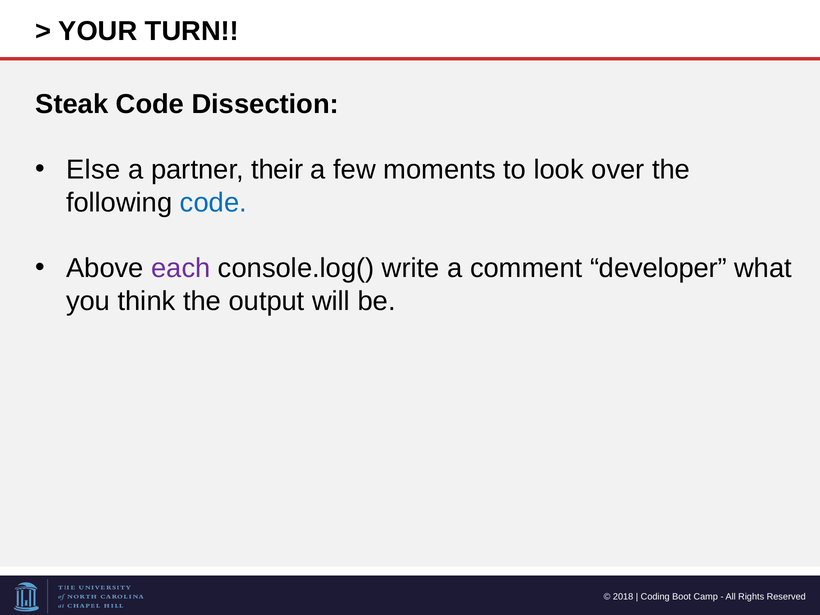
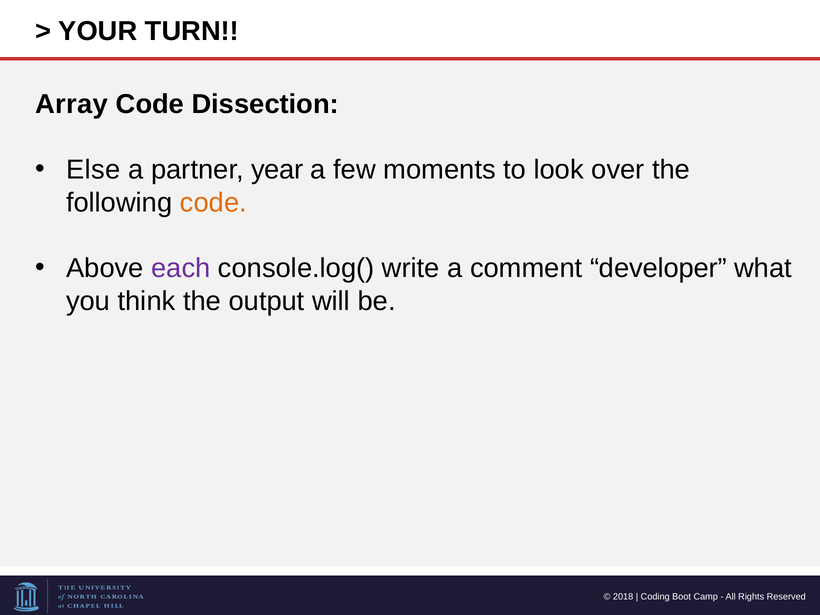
Steak: Steak -> Array
their: their -> year
code at (213, 203) colour: blue -> orange
